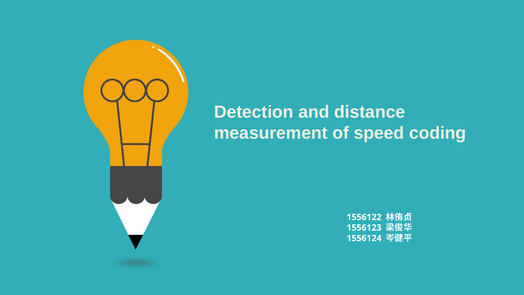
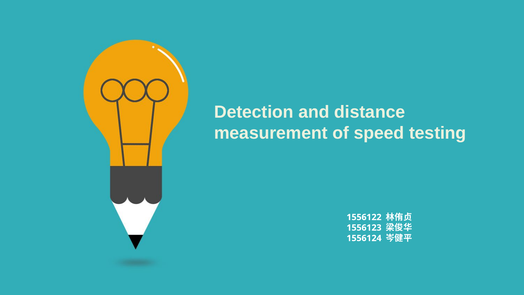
coding: coding -> testing
